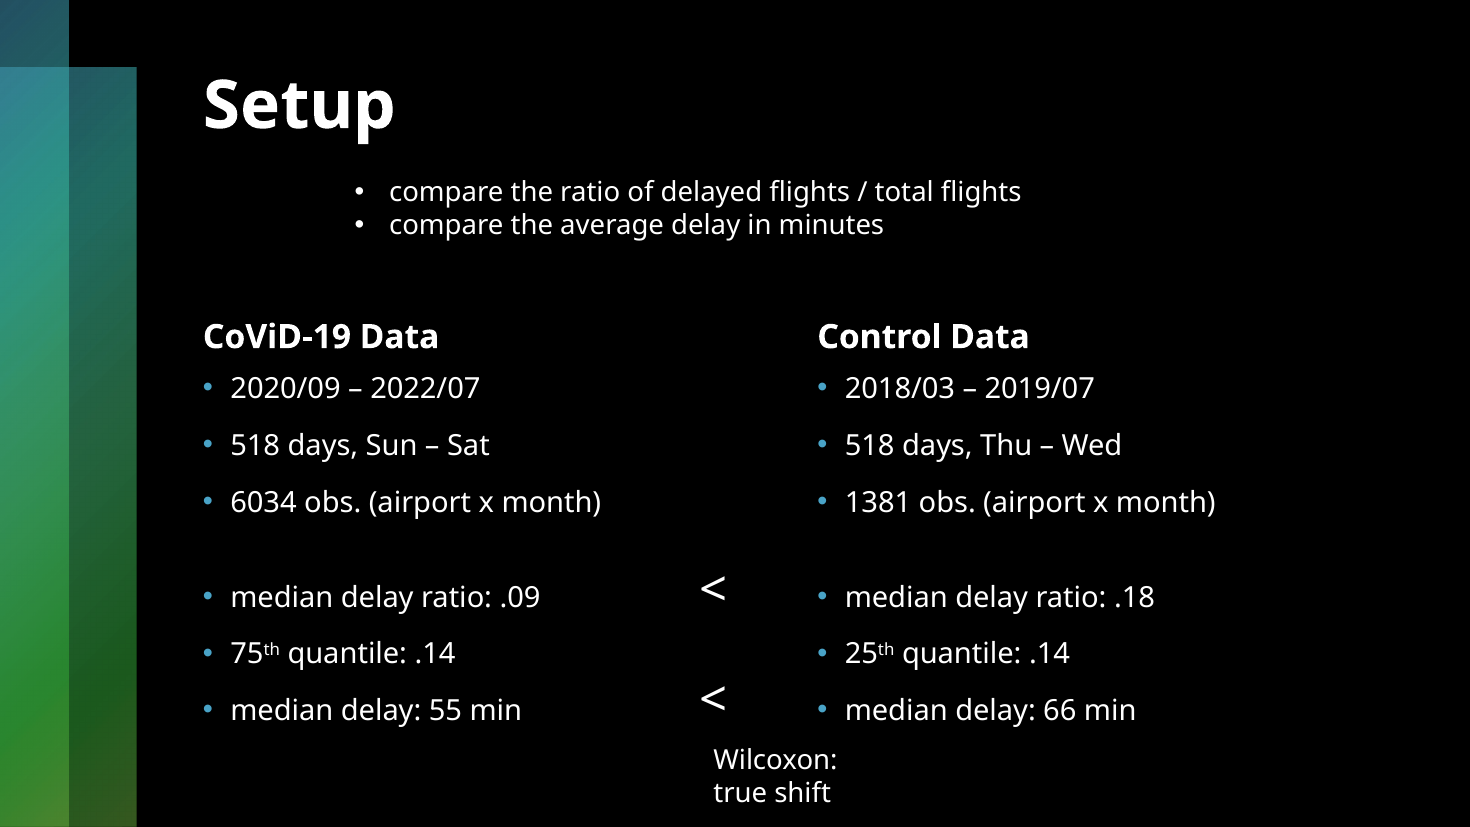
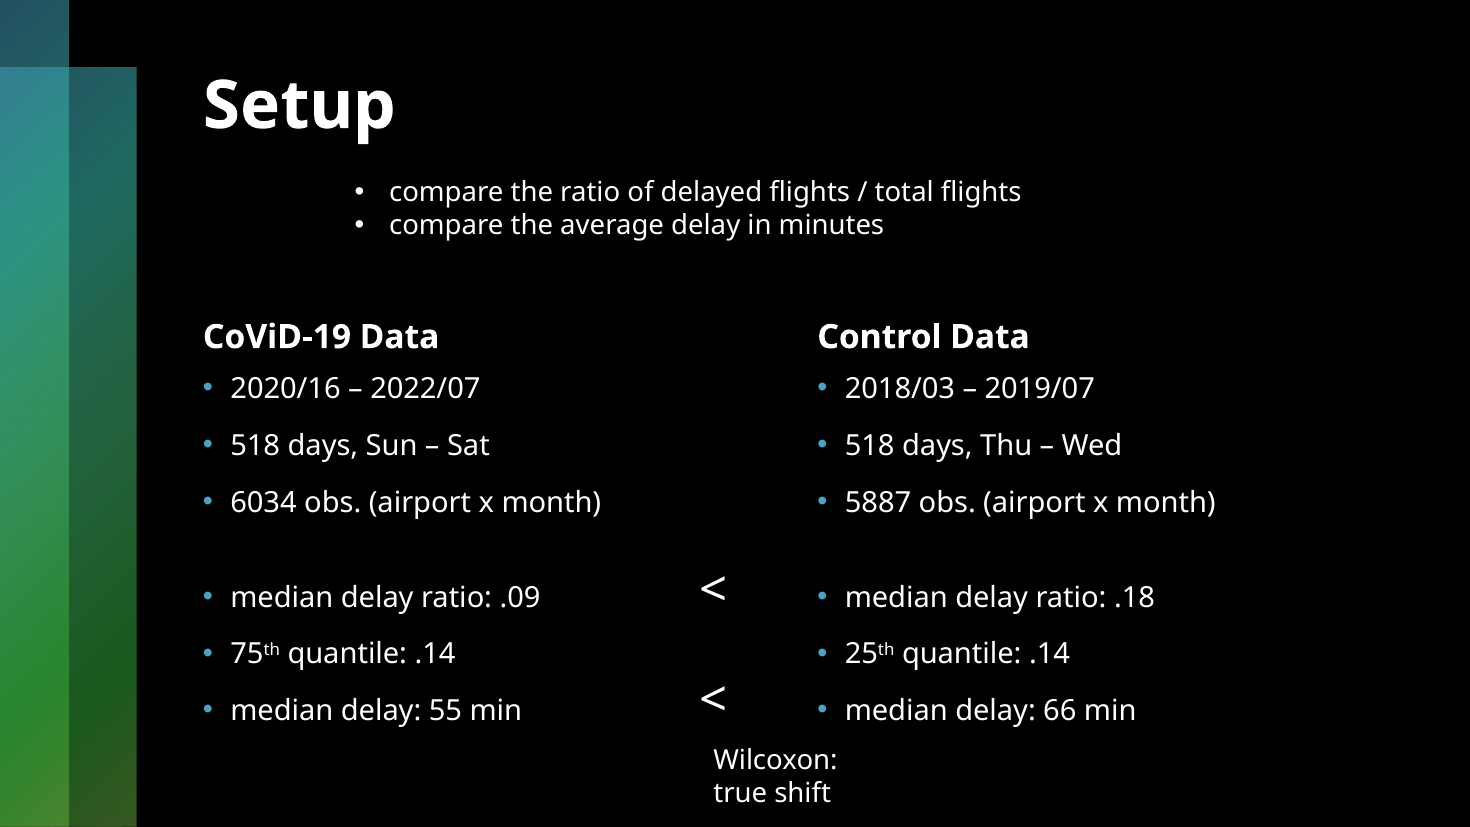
2020/09: 2020/09 -> 2020/16
1381: 1381 -> 5887
